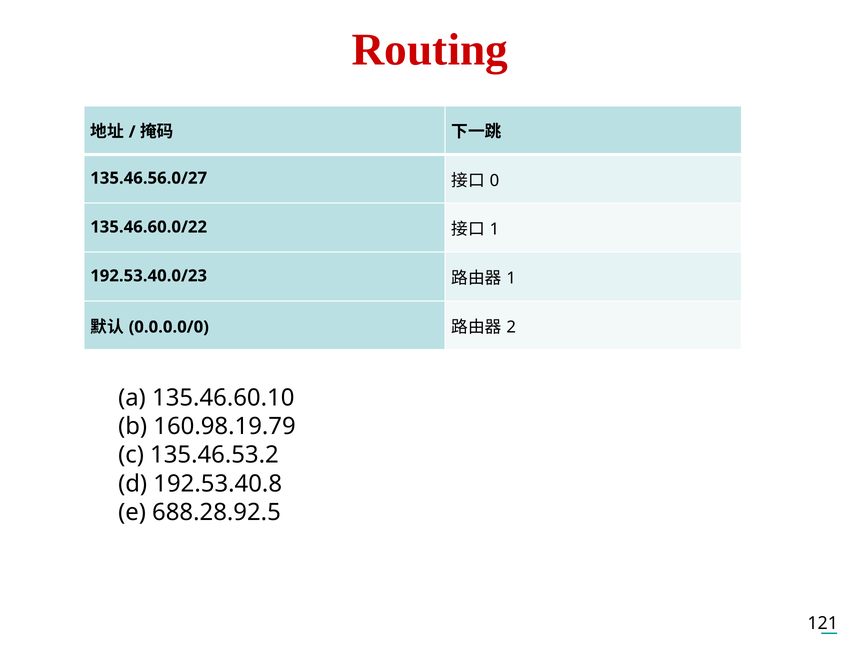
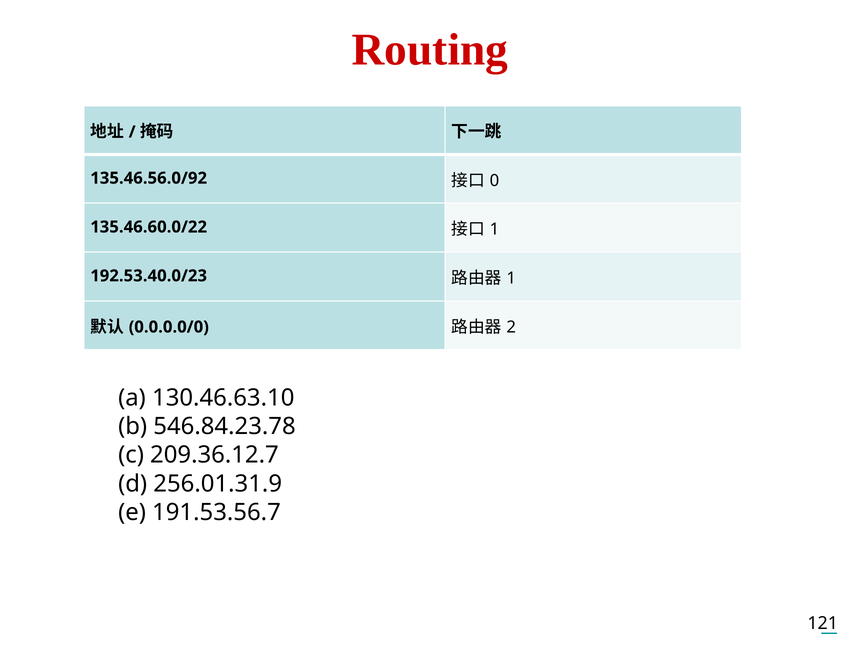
135.46.56.0/27: 135.46.56.0/27 -> 135.46.56.0/92
135.46.60.10: 135.46.60.10 -> 130.46.63.10
160.98.19.79: 160.98.19.79 -> 546.84.23.78
135.46.53.2: 135.46.53.2 -> 209.36.12.7
192.53.40.8: 192.53.40.8 -> 256.01.31.9
688.28.92.5: 688.28.92.5 -> 191.53.56.7
